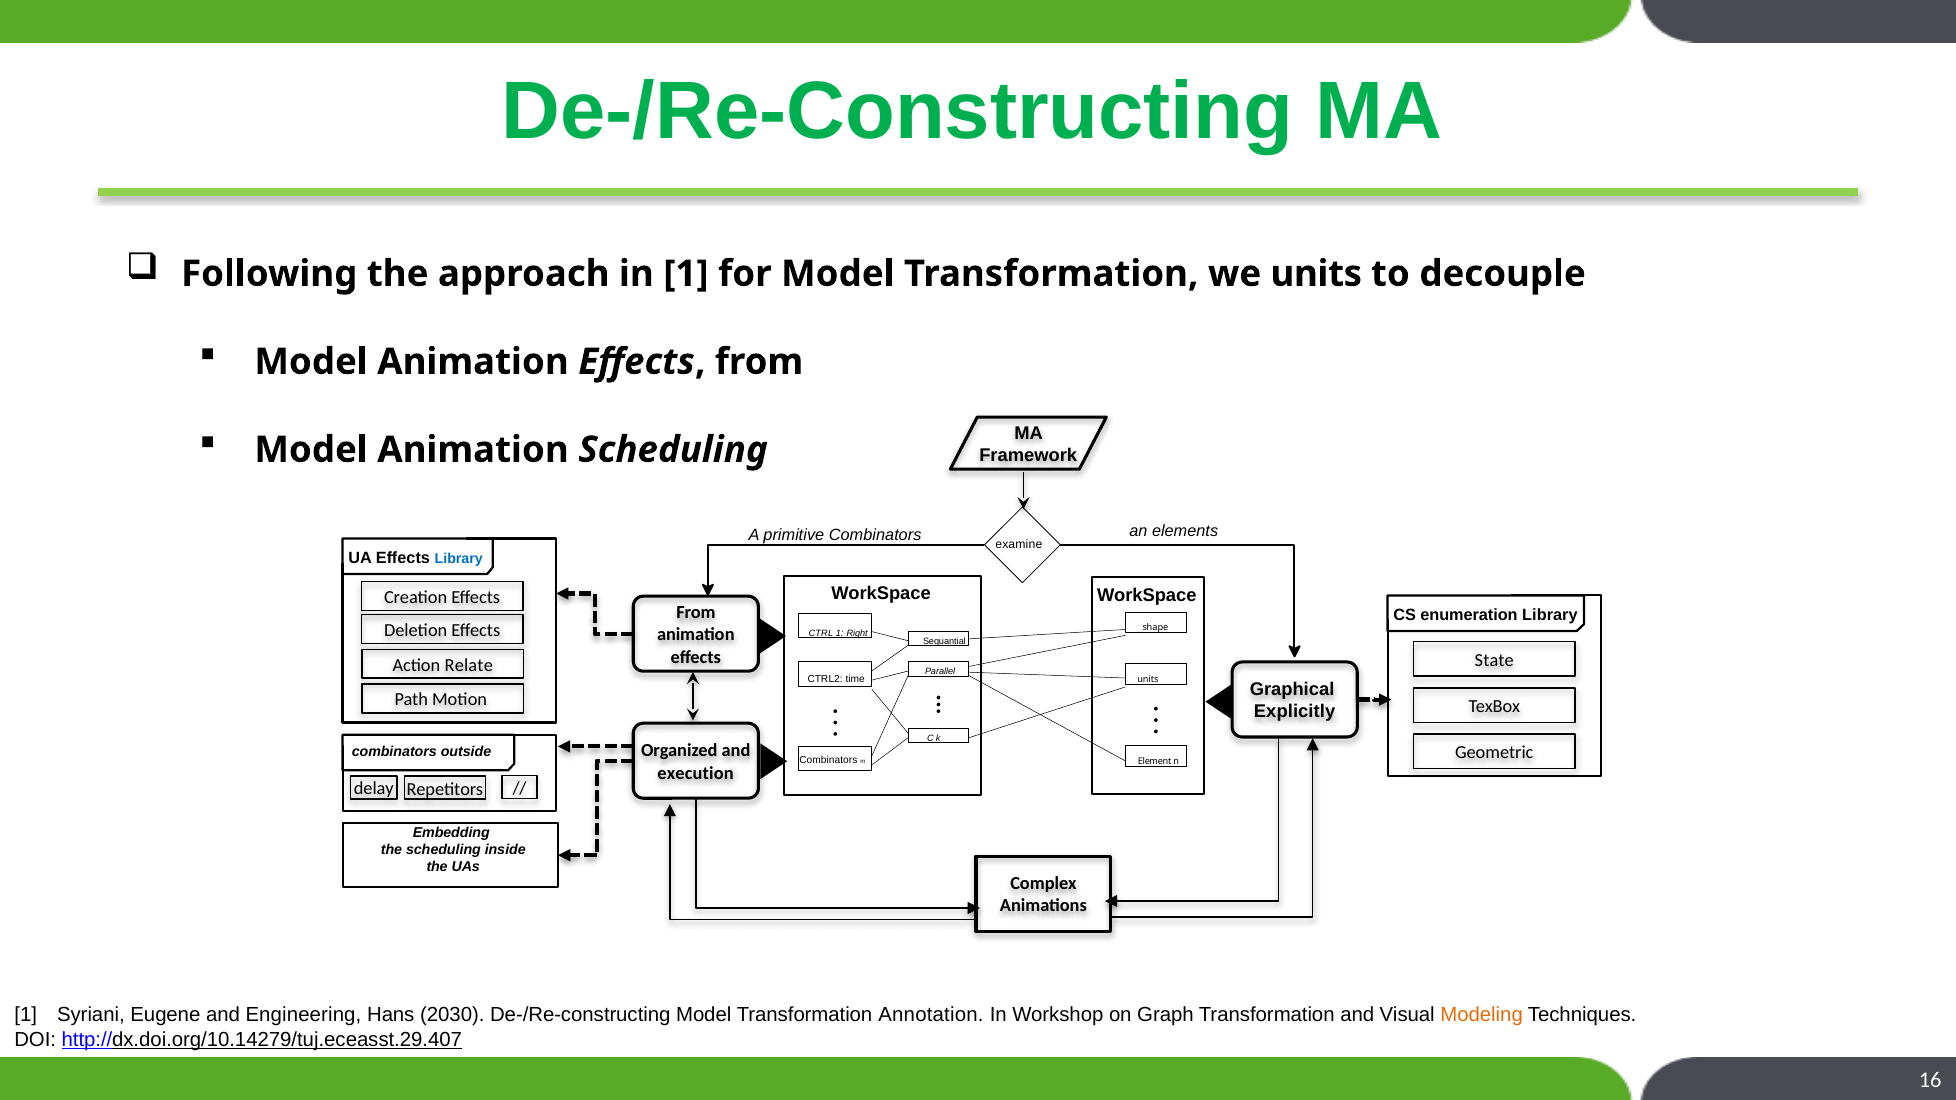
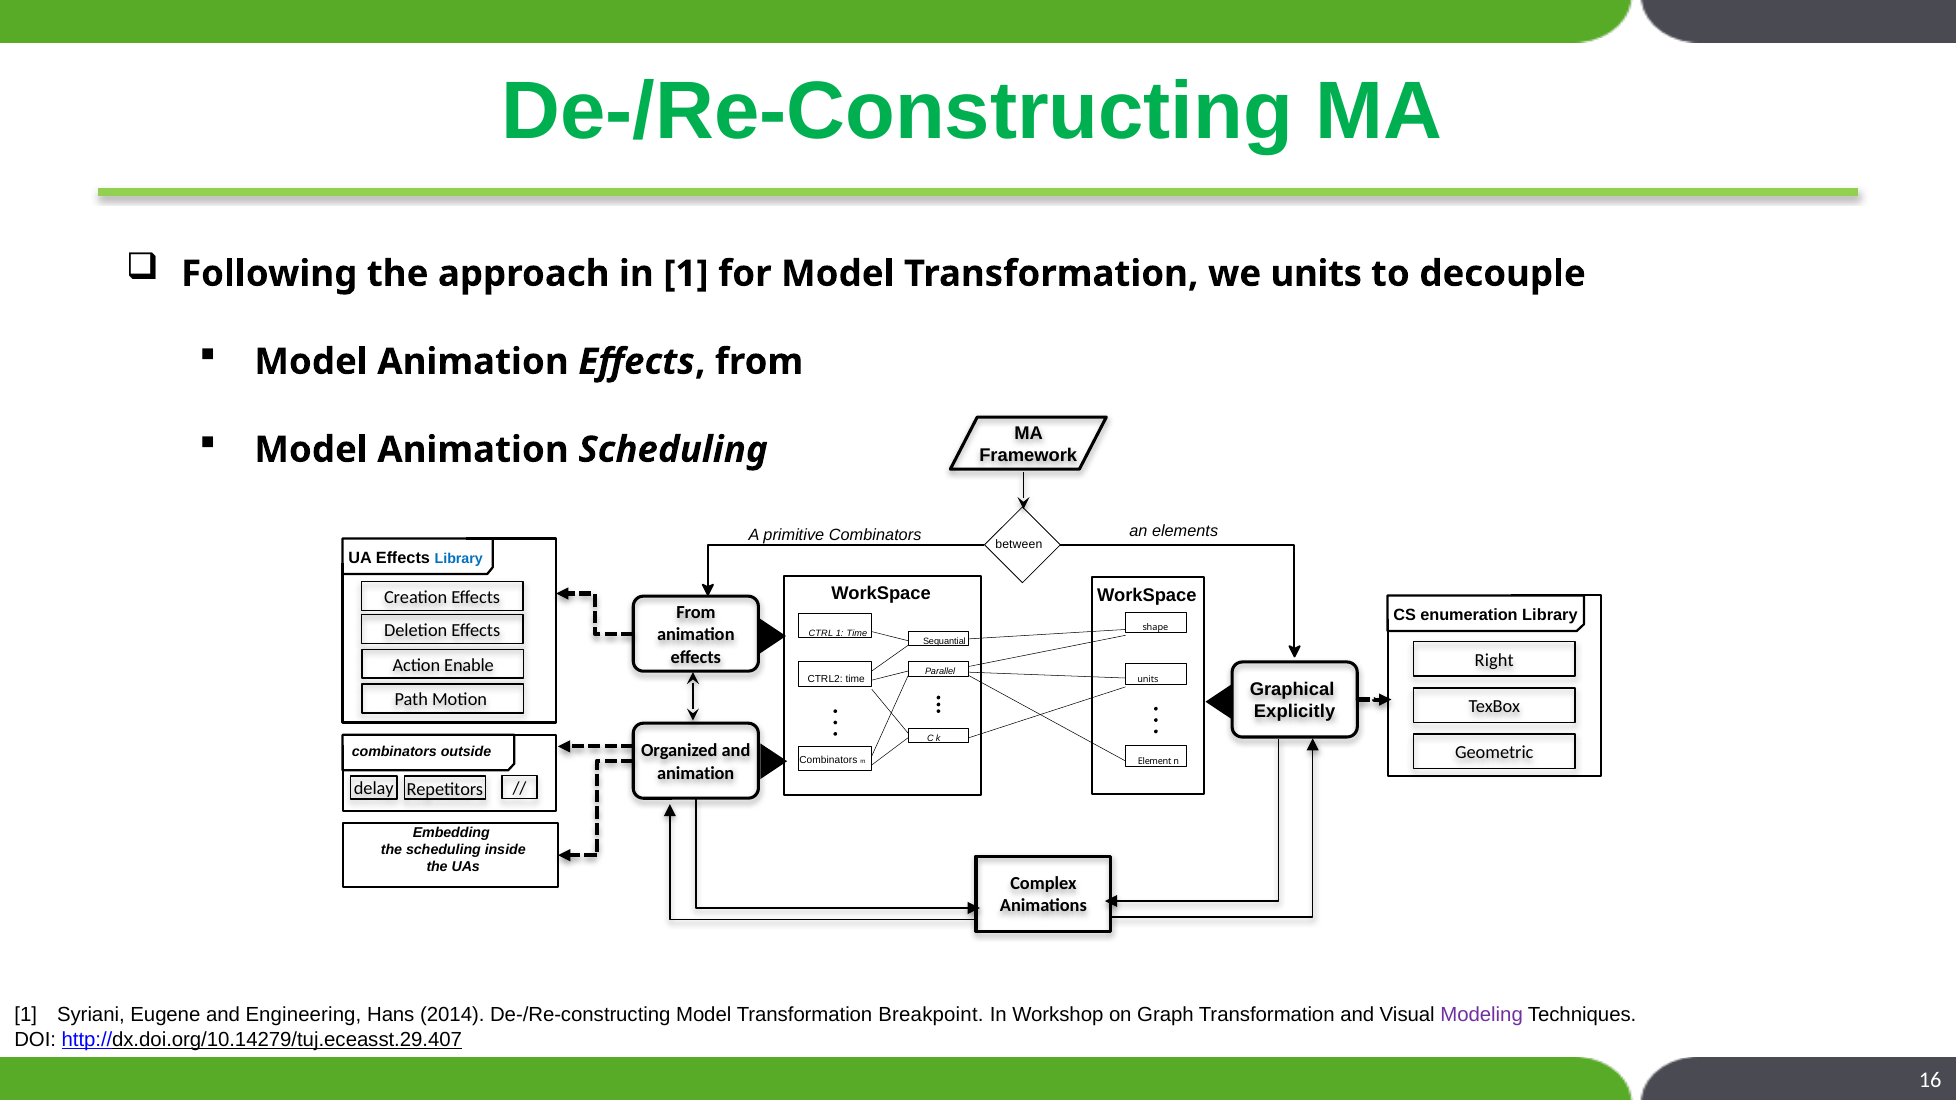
examine: examine -> between
1 Right: Right -> Time
State: State -> Right
Relate: Relate -> Enable
execution at (696, 773): execution -> animation
2030: 2030 -> 2014
Annotation: Annotation -> Breakpoint
Modeling colour: orange -> purple
